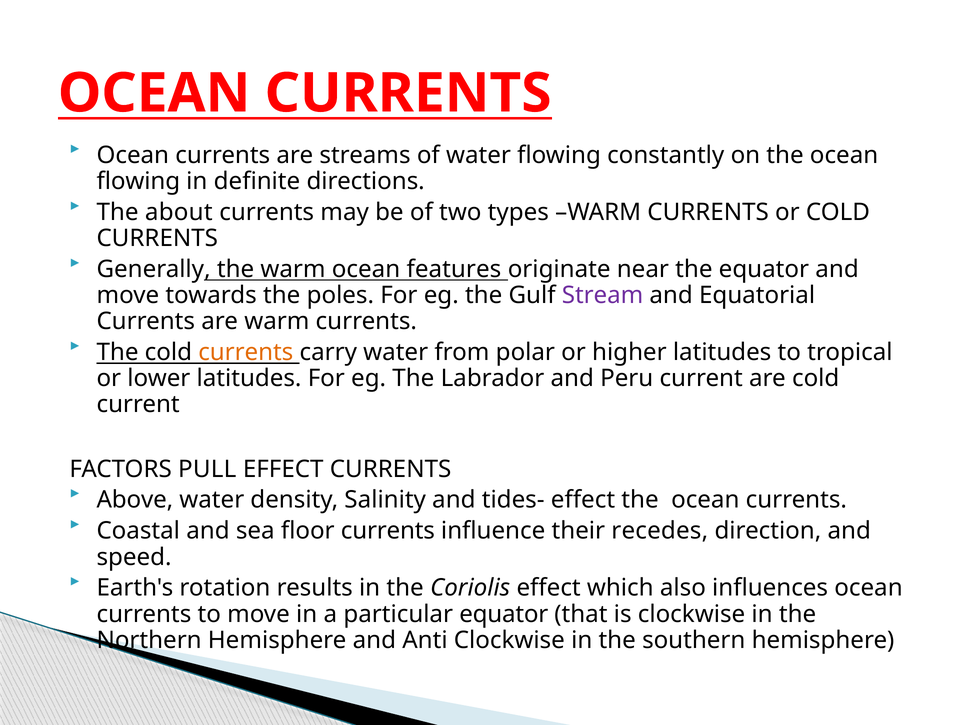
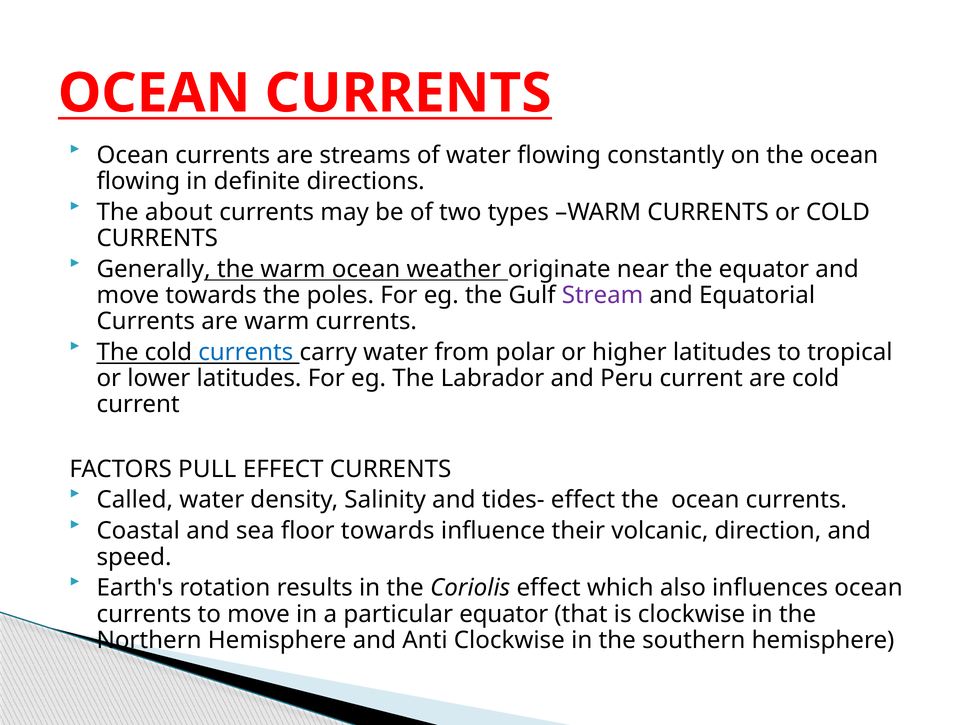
features: features -> weather
currents at (246, 352) colour: orange -> blue
Above: Above -> Called
floor currents: currents -> towards
recedes: recedes -> volcanic
